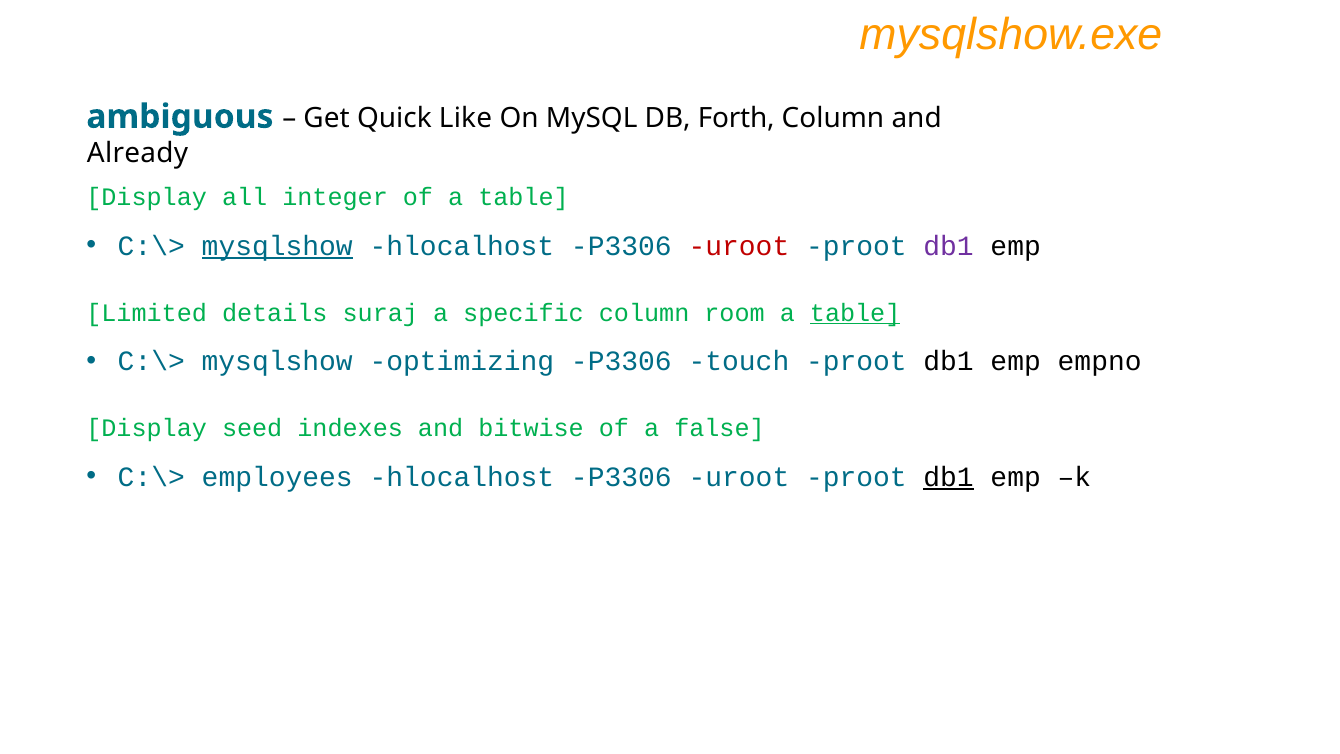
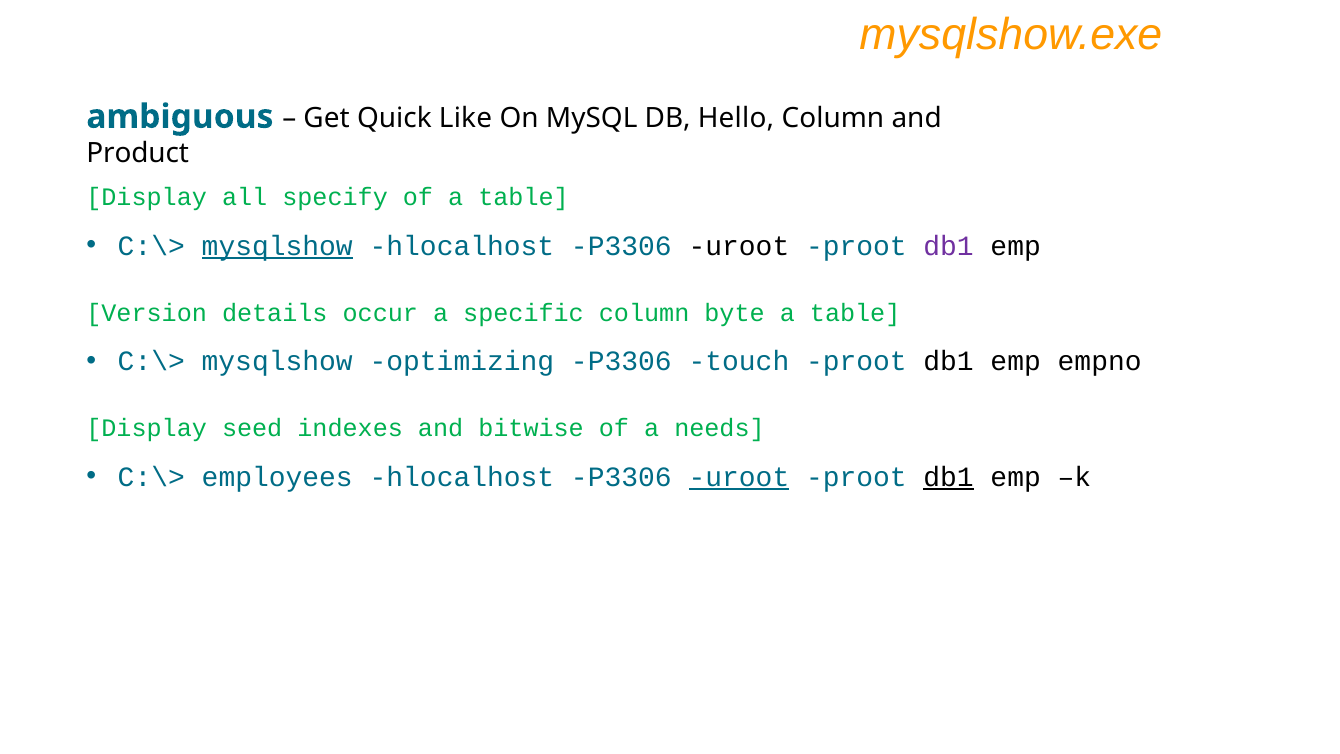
Forth: Forth -> Hello
Already: Already -> Product
integer: integer -> specify
uroot at (739, 246) colour: red -> black
Limited: Limited -> Version
suraj: suraj -> occur
room: room -> byte
table at (855, 313) underline: present -> none
false: false -> needs
uroot at (739, 477) underline: none -> present
